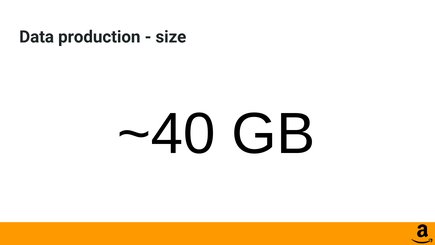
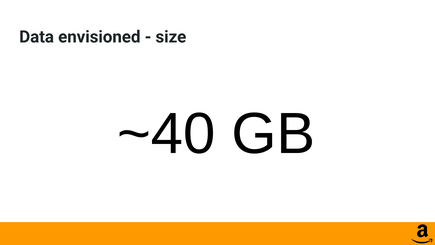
production: production -> envisioned
